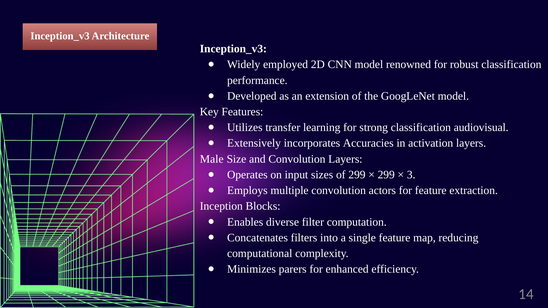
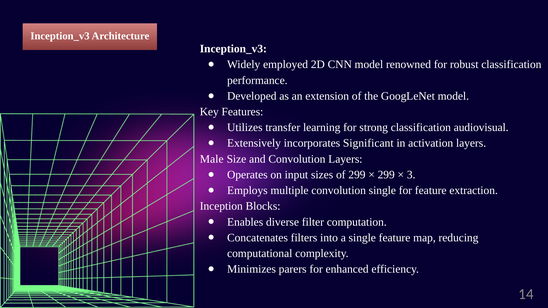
Accuracies: Accuracies -> Significant
convolution actors: actors -> single
